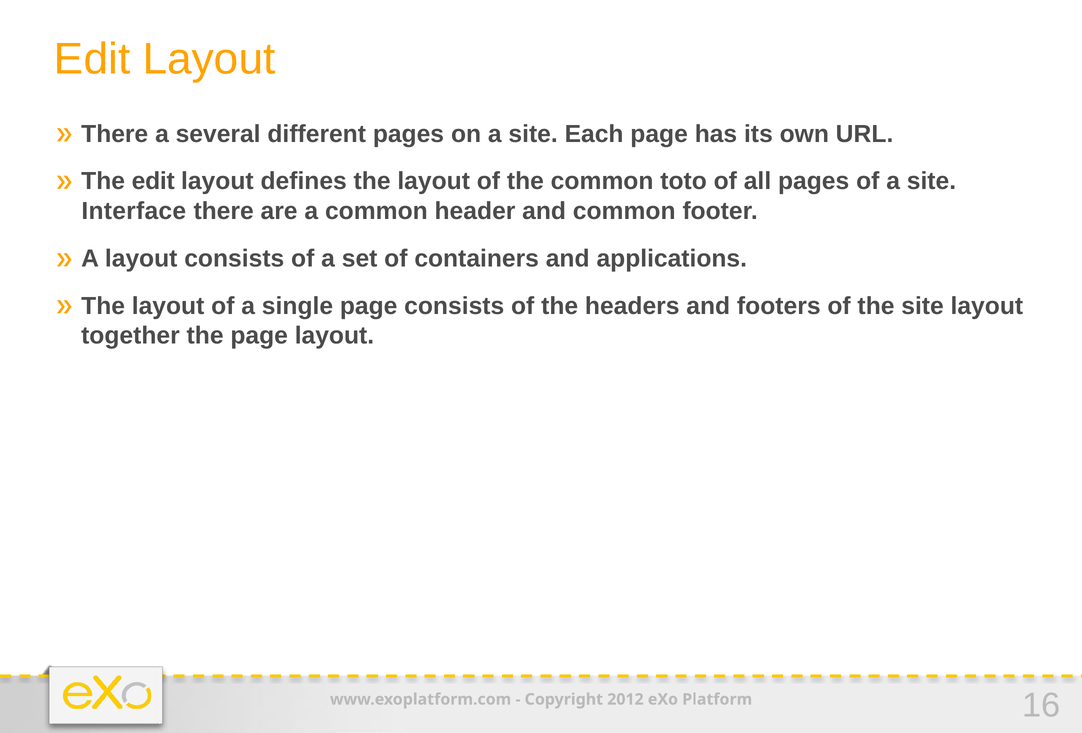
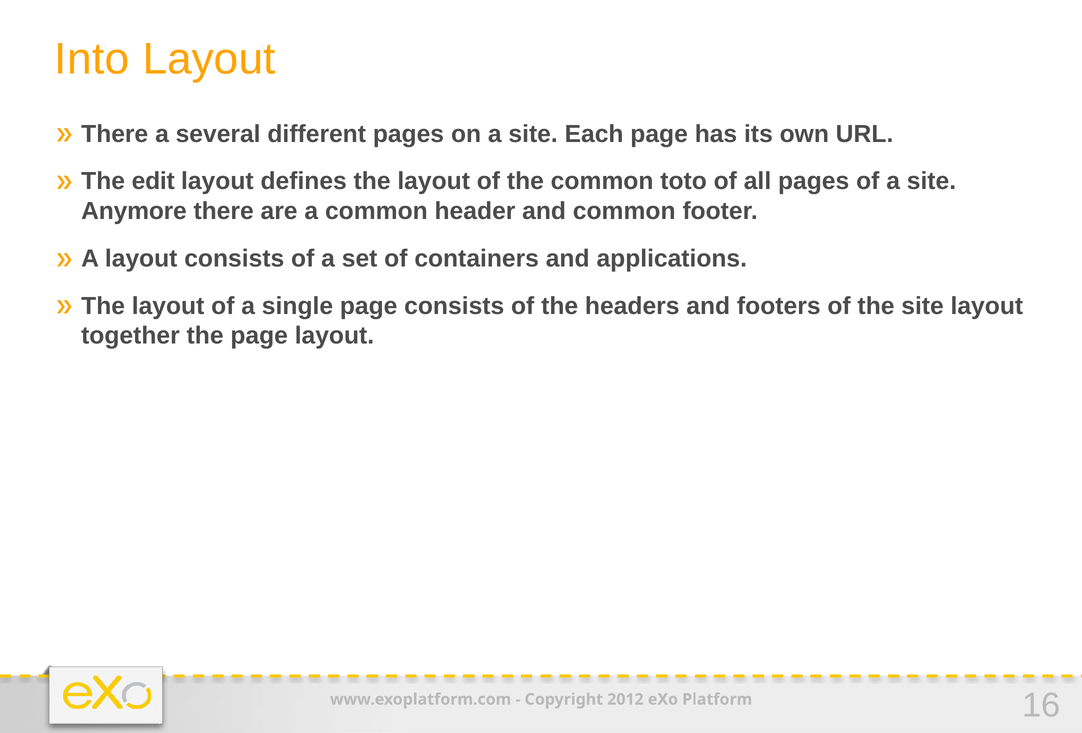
Edit at (92, 59): Edit -> Into
Interface: Interface -> Anymore
